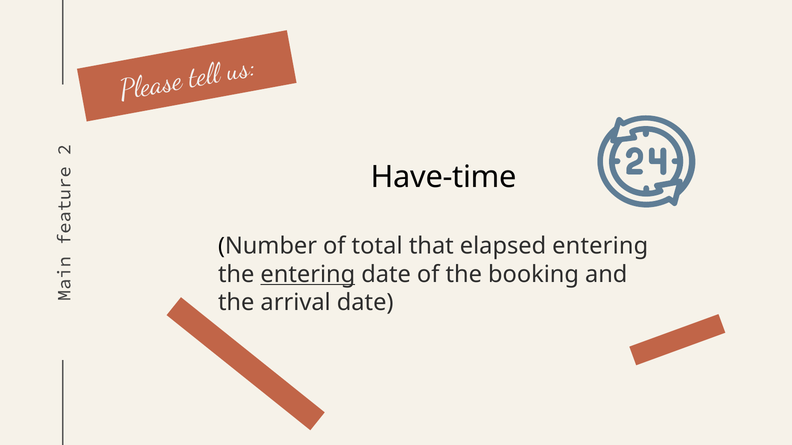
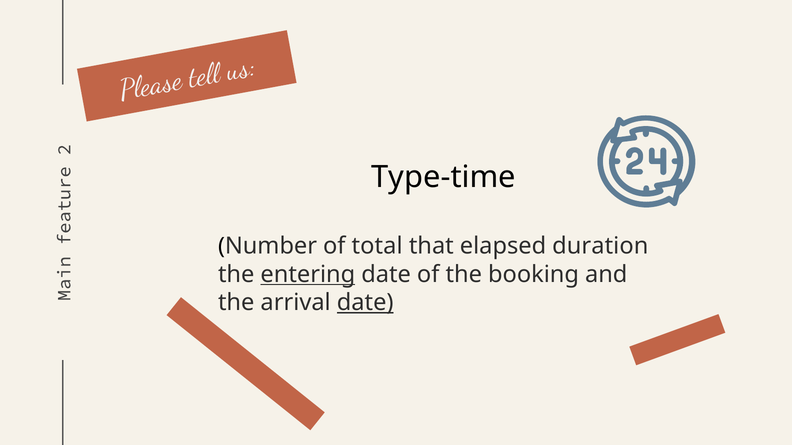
Have-time: Have-time -> Type-time
elapsed entering: entering -> duration
date at (365, 303) underline: none -> present
